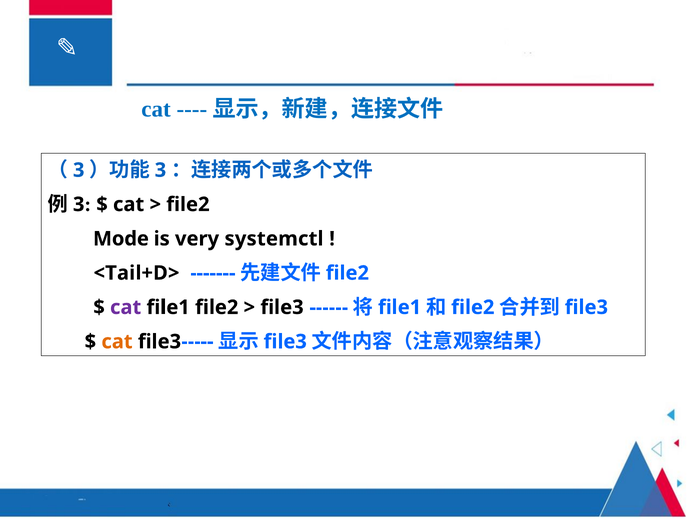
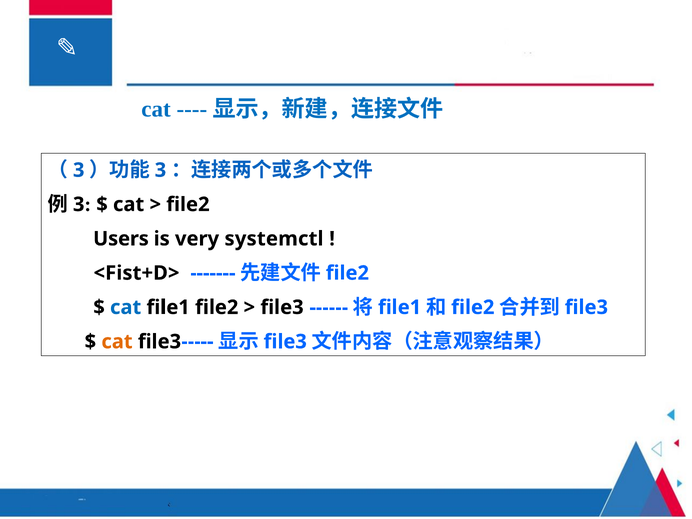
Mode: Mode -> Users
<Tail+D>: <Tail+D> -> <Fist+D>
cat at (126, 307) colour: purple -> blue
